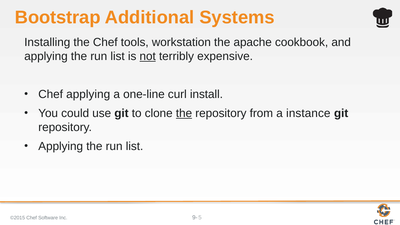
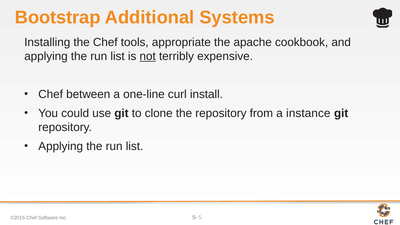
workstation: workstation -> appropriate
Chef applying: applying -> between
the at (184, 113) underline: present -> none
